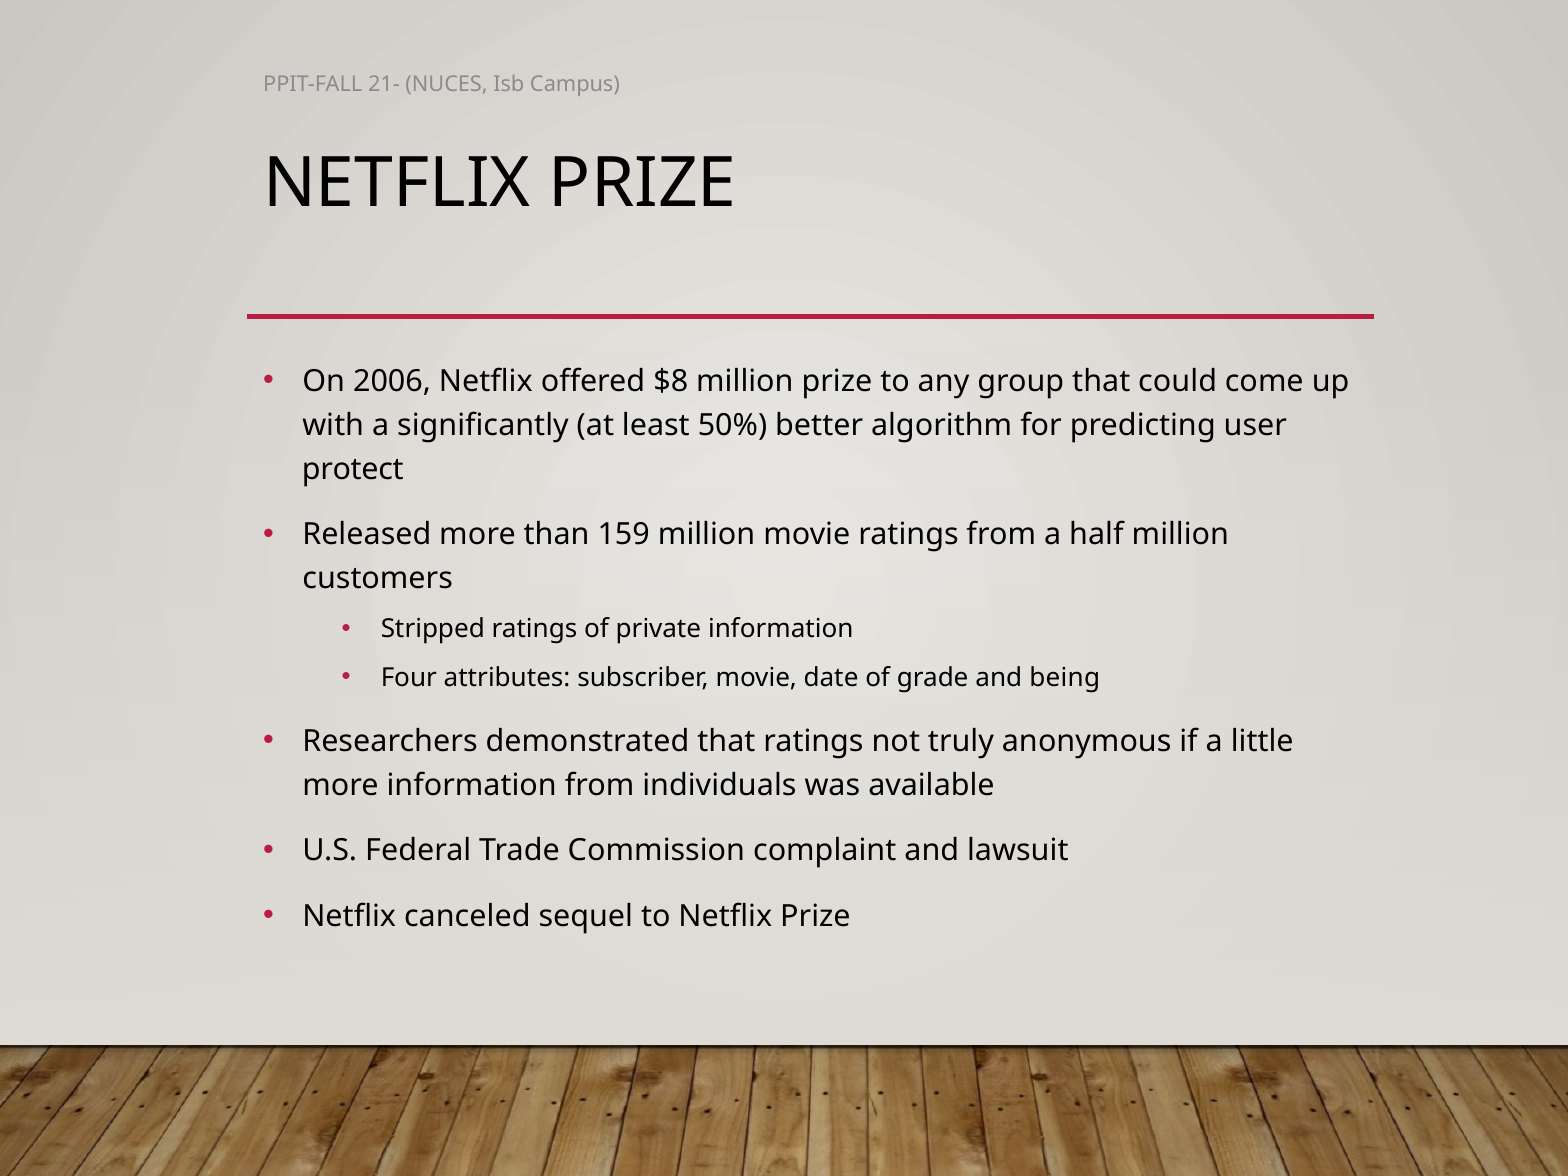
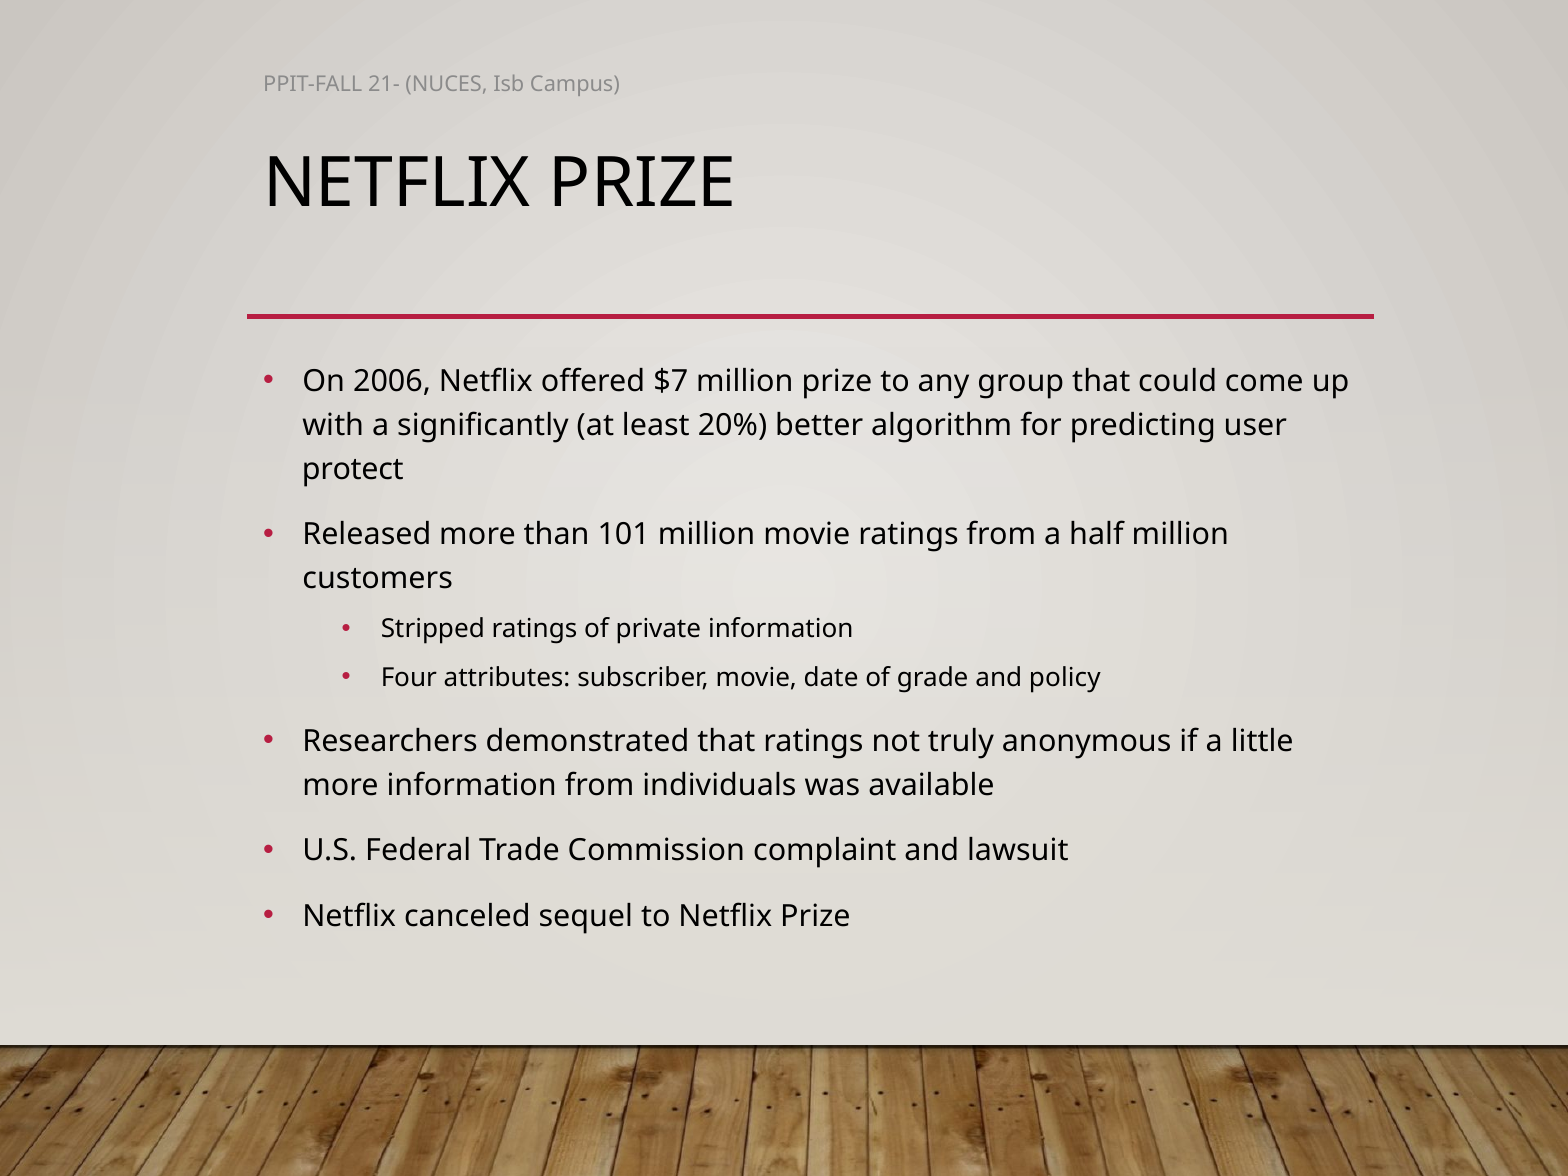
$8: $8 -> $7
50%: 50% -> 20%
159: 159 -> 101
being: being -> policy
